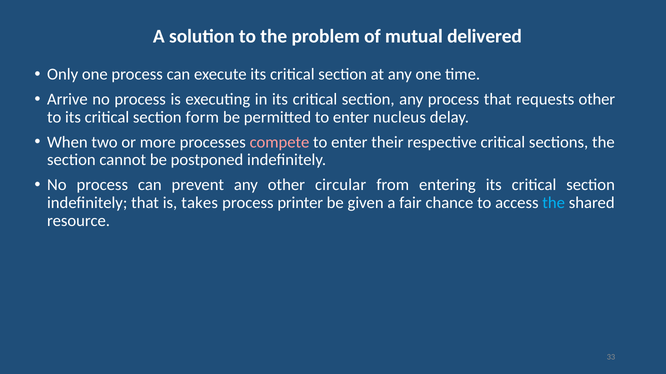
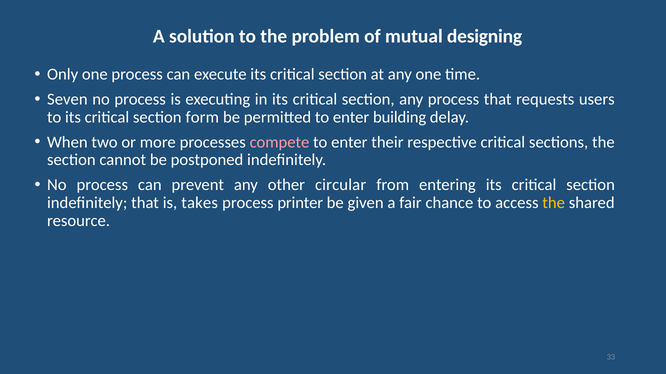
delivered: delivered -> designing
Arrive: Arrive -> Seven
requests other: other -> users
nucleus: nucleus -> building
the at (554, 203) colour: light blue -> yellow
